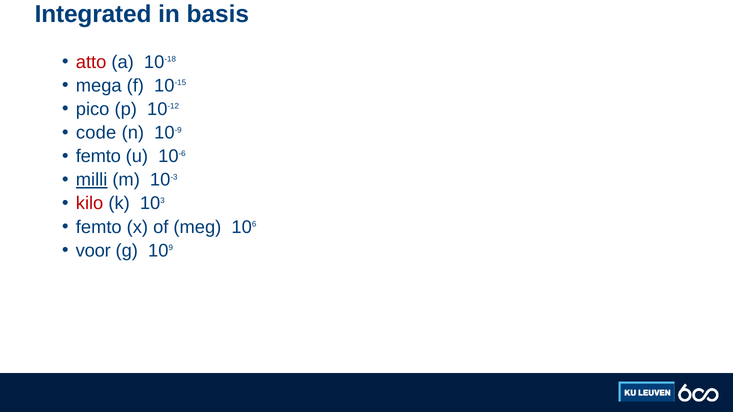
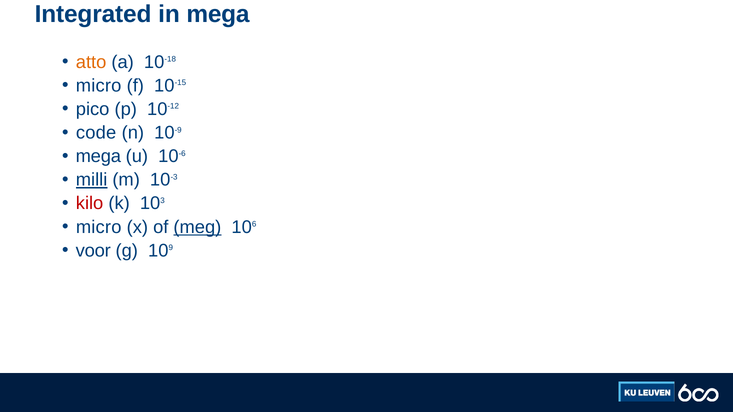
in basis: basis -> mega
atto colour: red -> orange
mega at (99, 86): mega -> micro
femto at (98, 156): femto -> mega
femto at (99, 227): femto -> micro
meg underline: none -> present
